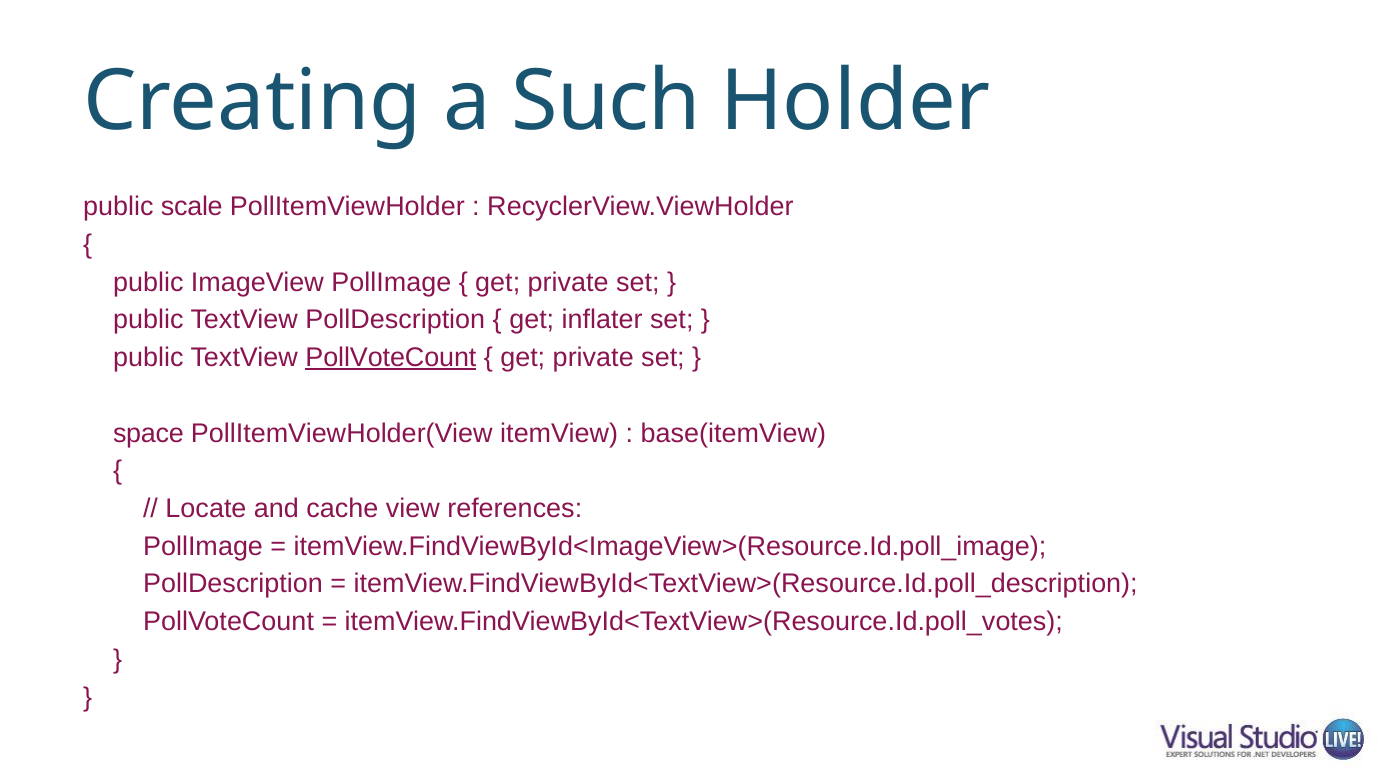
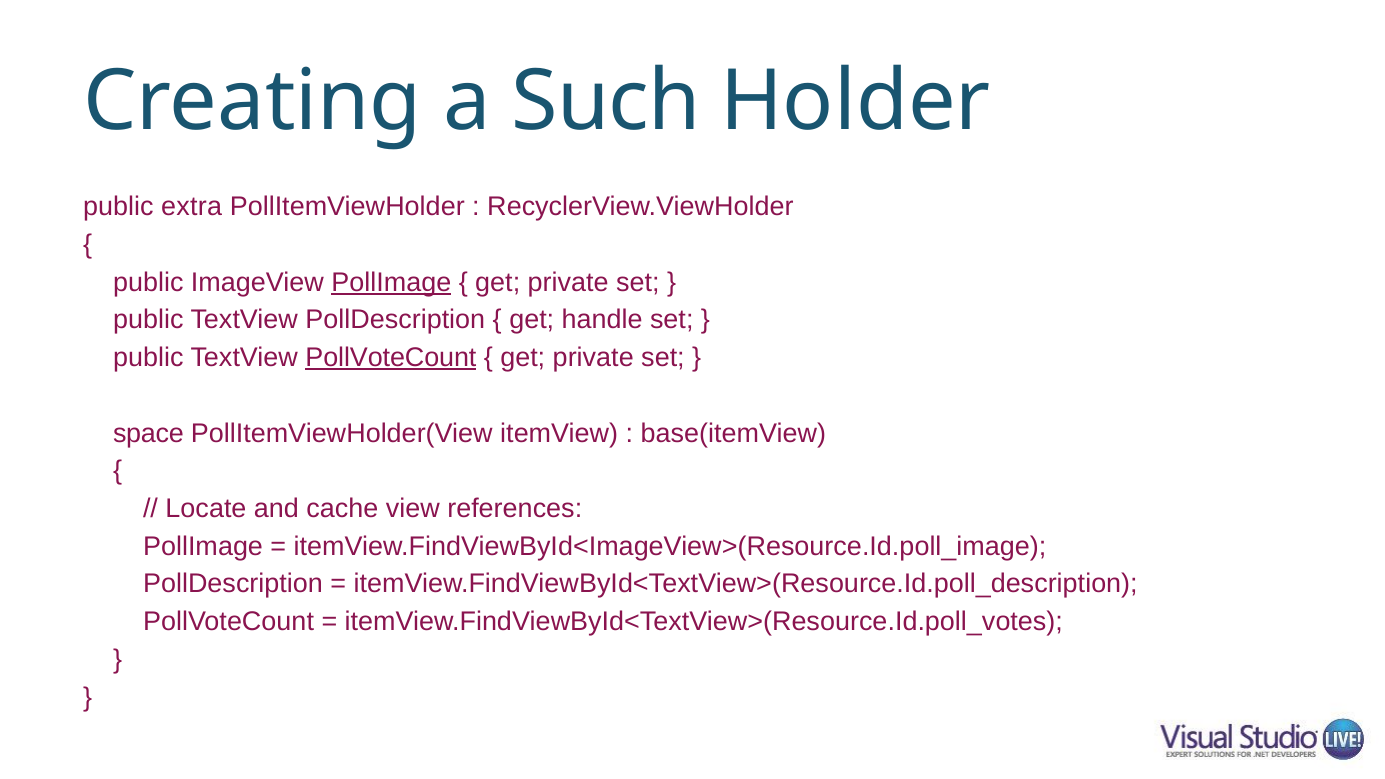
scale: scale -> extra
PollImage at (391, 282) underline: none -> present
inflater: inflater -> handle
